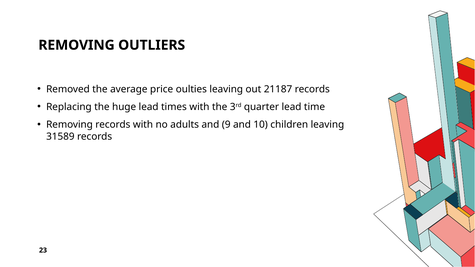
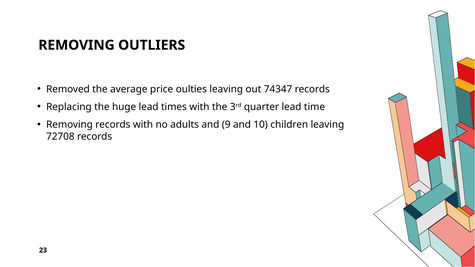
21187: 21187 -> 74347
31589: 31589 -> 72708
